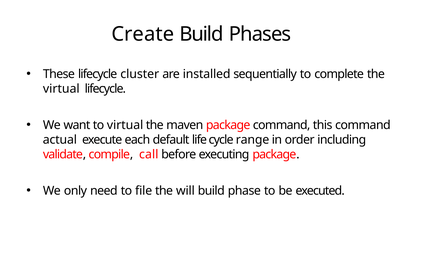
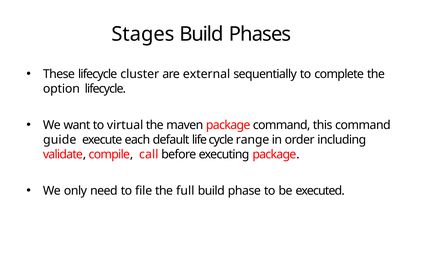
Create: Create -> Stages
installed: installed -> external
virtual at (61, 89): virtual -> option
actual: actual -> guide
will: will -> full
